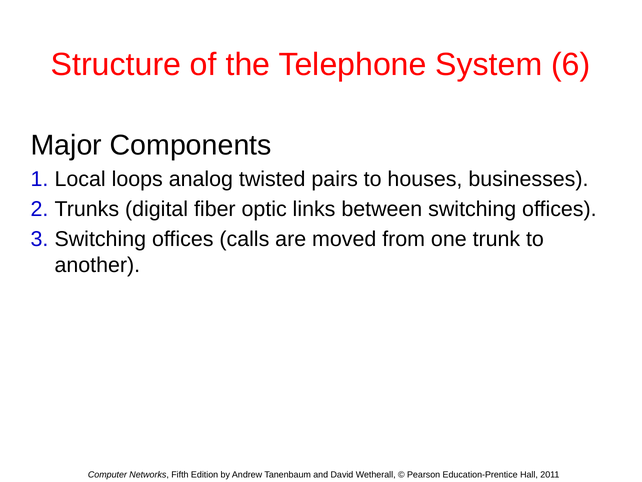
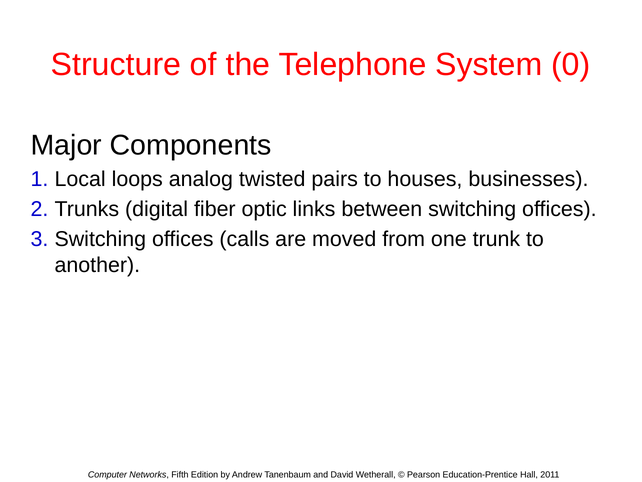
6: 6 -> 0
